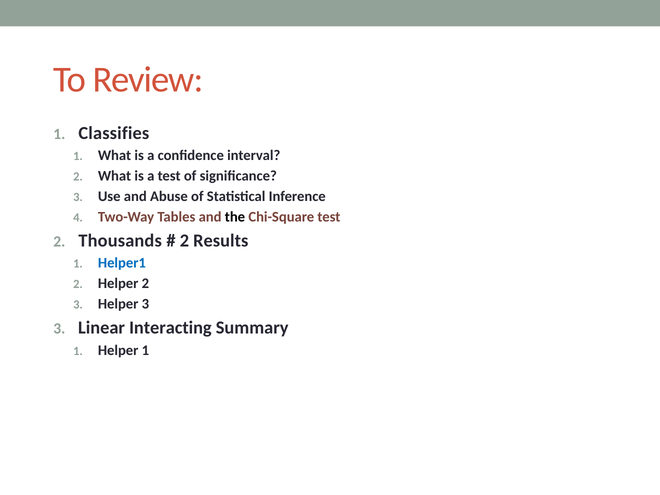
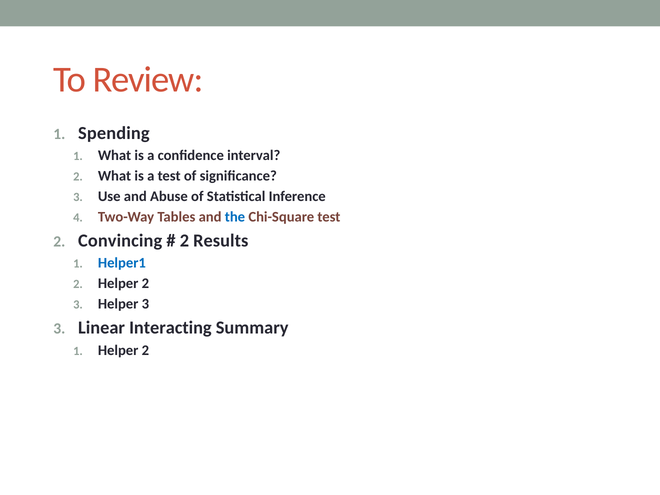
Classifies: Classifies -> Spending
the colour: black -> blue
Thousands: Thousands -> Convincing
1 at (145, 350): 1 -> 2
